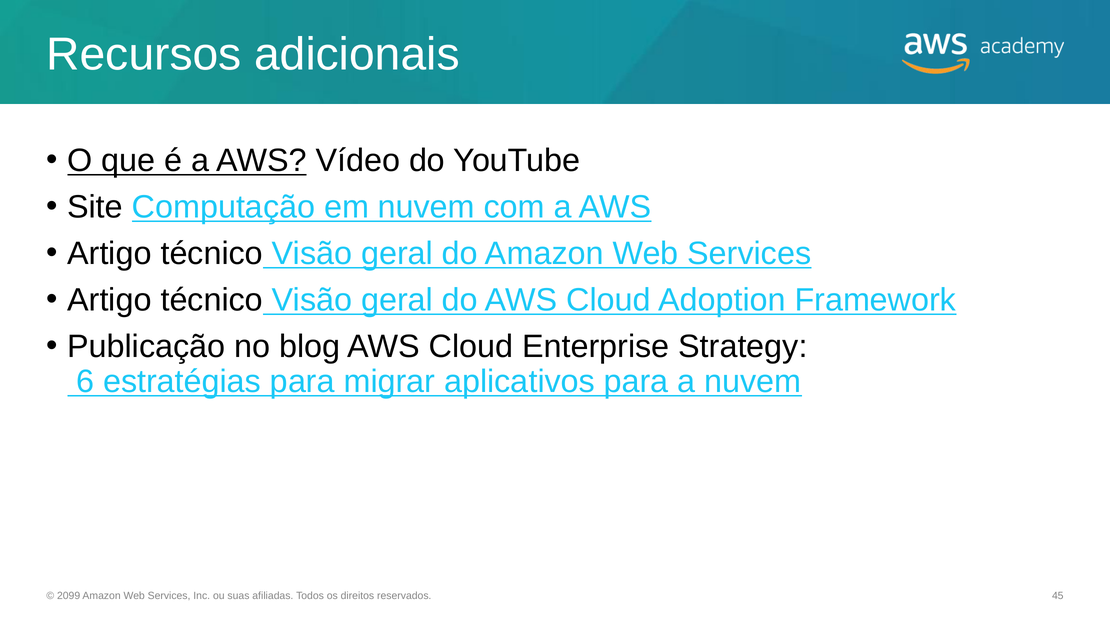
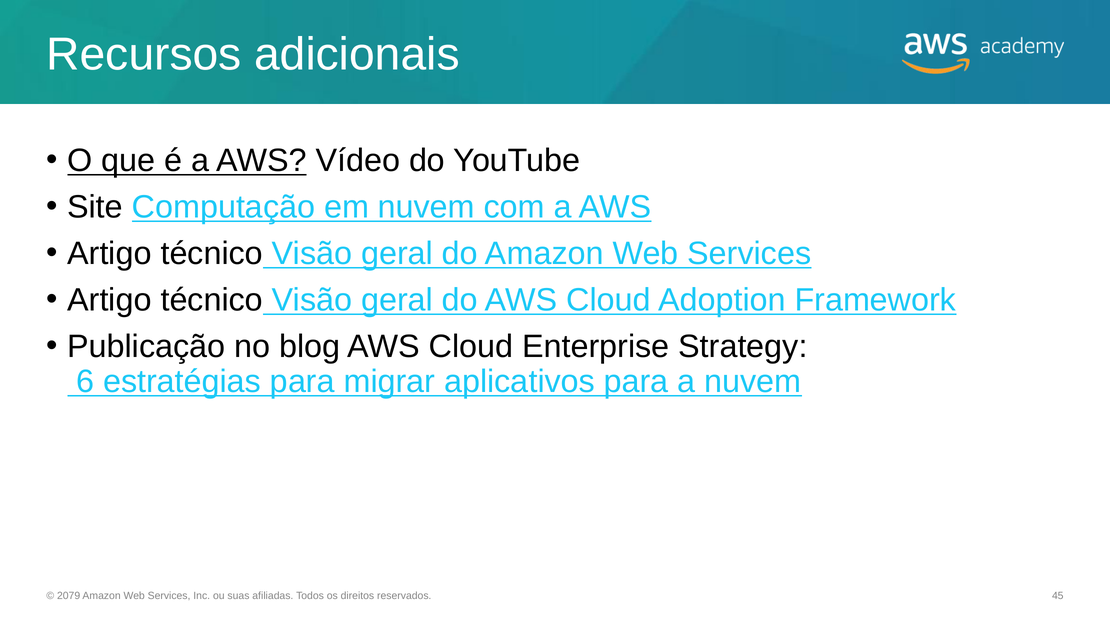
2099: 2099 -> 2079
